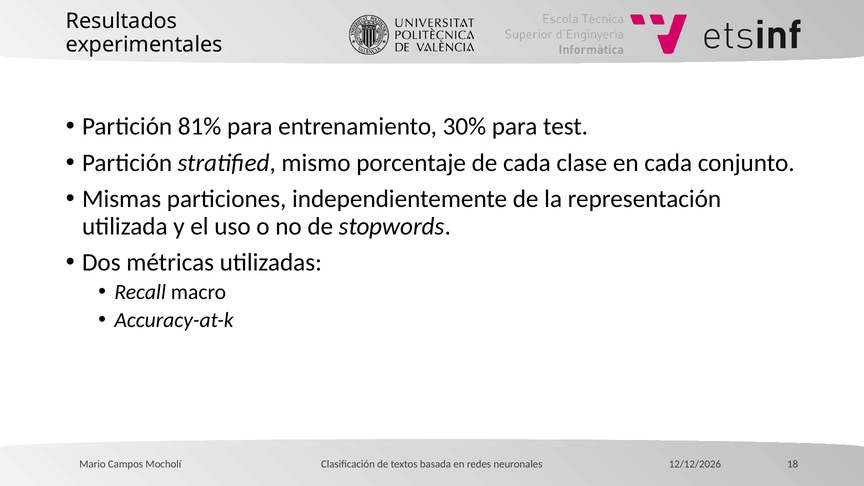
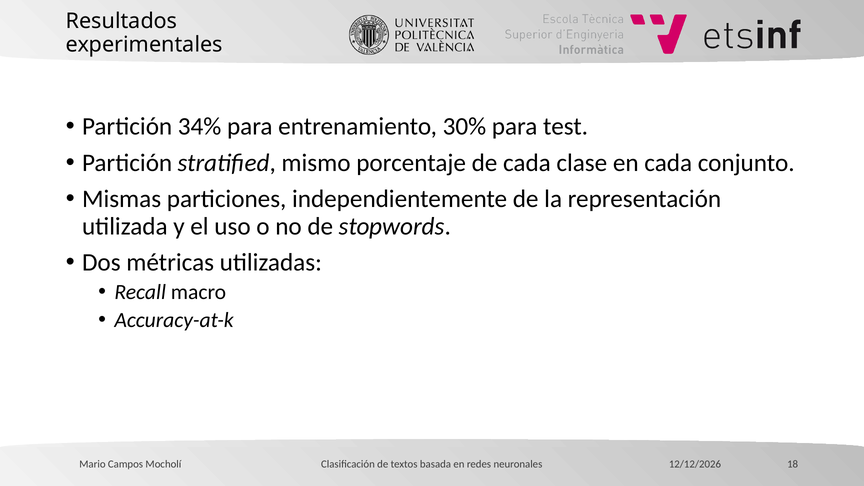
81%: 81% -> 34%
